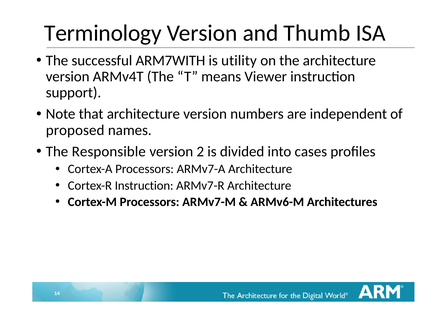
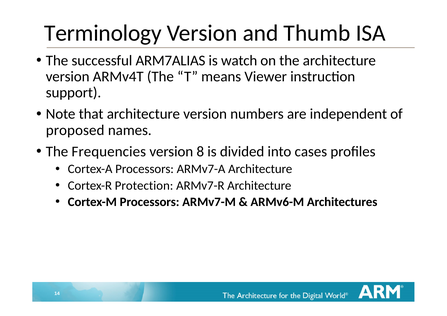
ARM7WITH: ARM7WITH -> ARM7ALIAS
utility: utility -> watch
Responsible: Responsible -> Frequencies
2: 2 -> 8
Cortex-R Instruction: Instruction -> Protection
